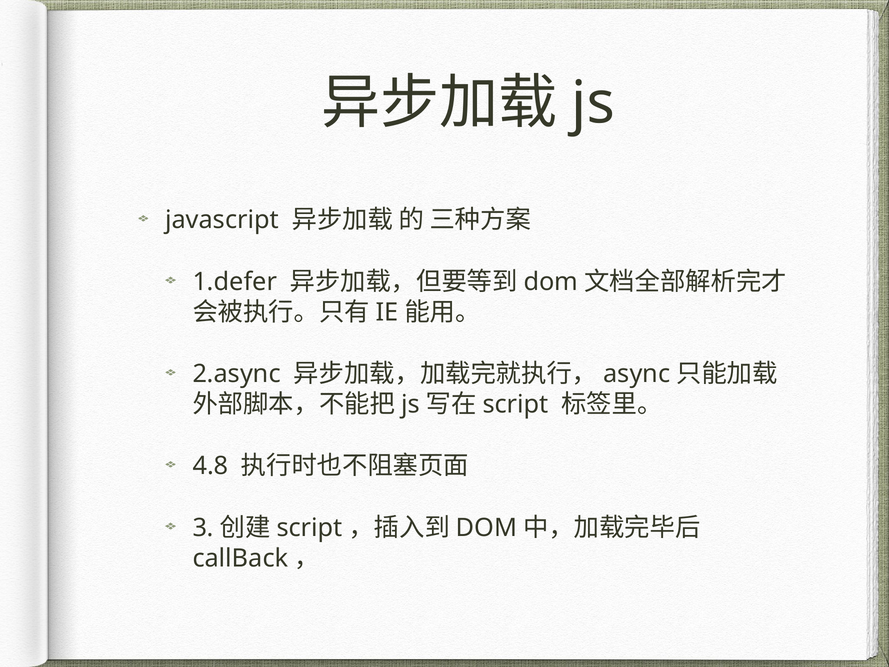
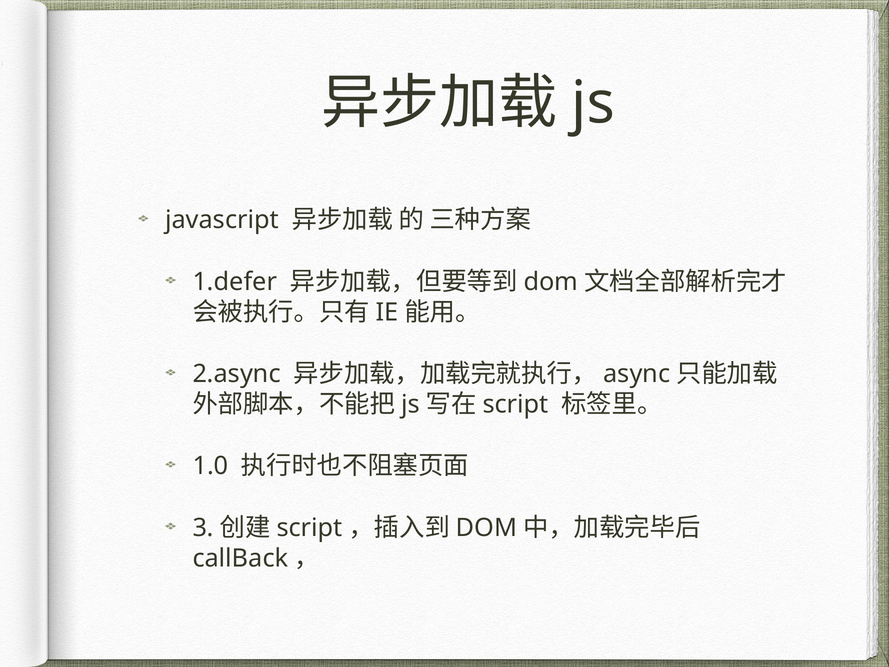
4.8: 4.8 -> 1.0
